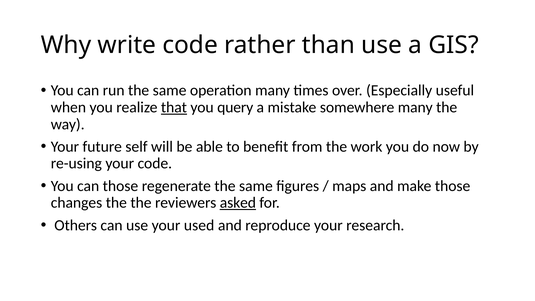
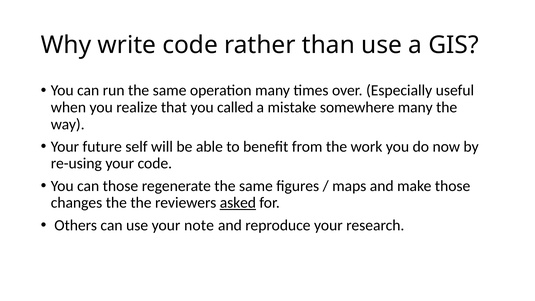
that underline: present -> none
query: query -> called
used: used -> note
